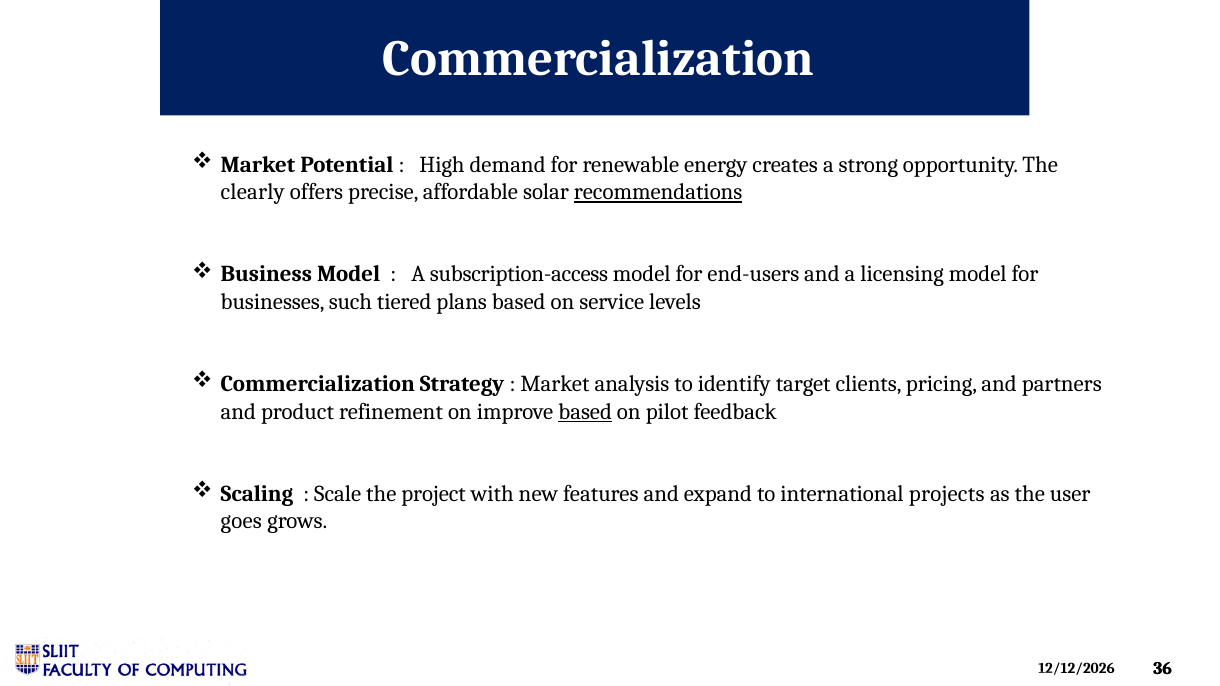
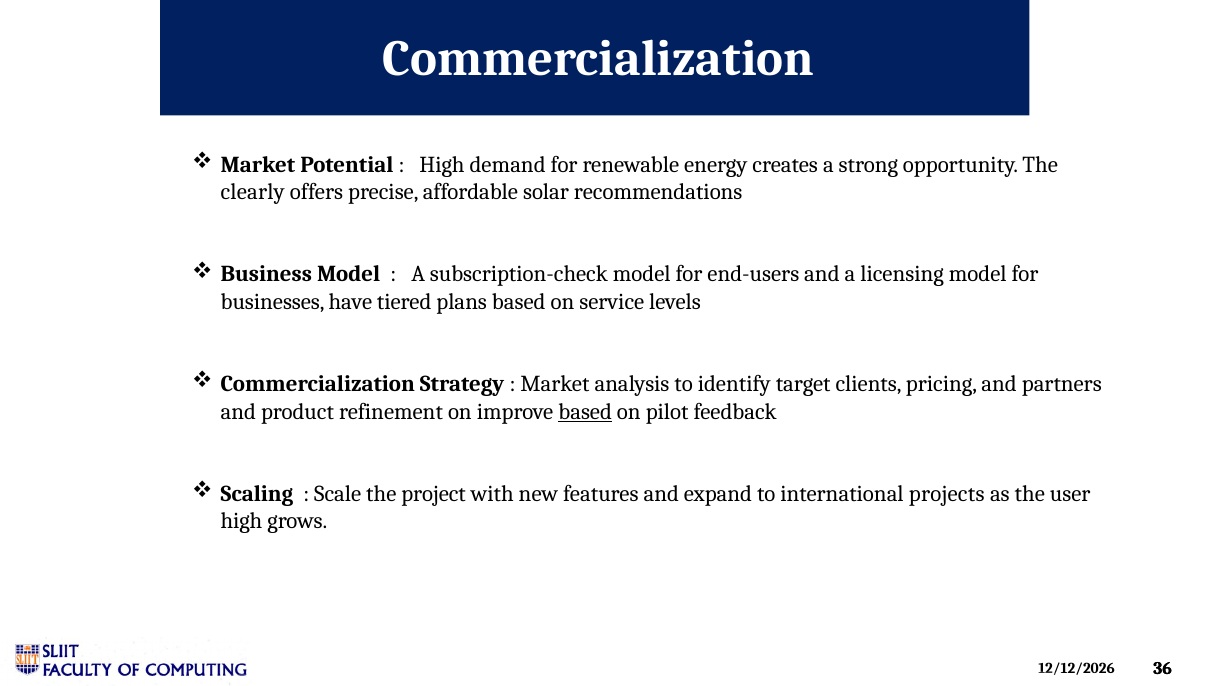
recommendations underline: present -> none
subscription-access: subscription-access -> subscription-check
such: such -> have
goes at (241, 522): goes -> high
